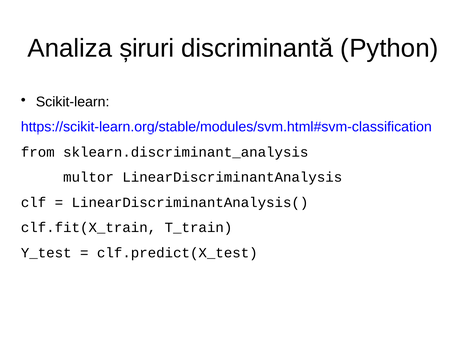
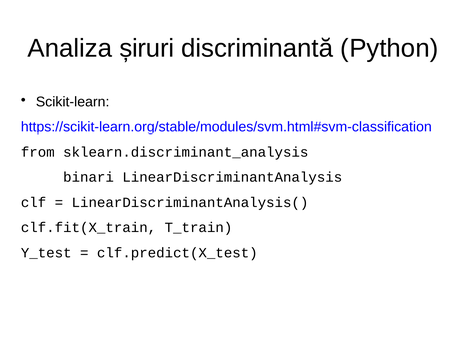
multor: multor -> binari
